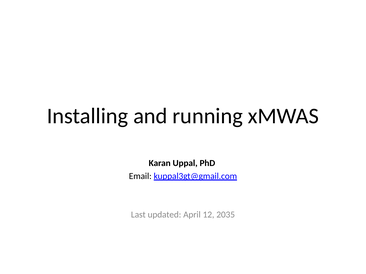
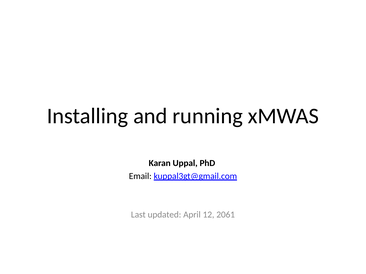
2035: 2035 -> 2061
